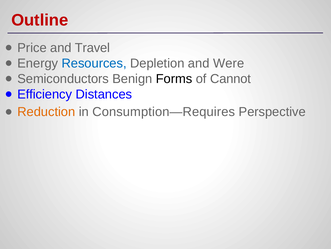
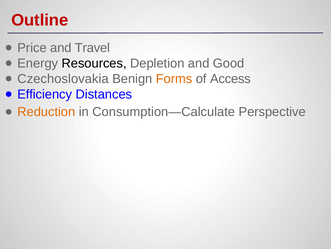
Resources colour: blue -> black
Were: Were -> Good
Semiconductors: Semiconductors -> Czechoslovakia
Forms colour: black -> orange
Cannot: Cannot -> Access
Consumption—Requires: Consumption—Requires -> Consumption—Calculate
